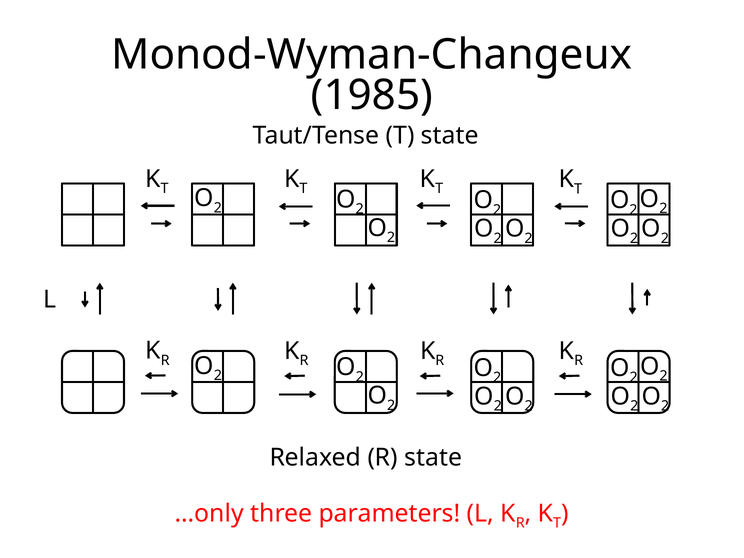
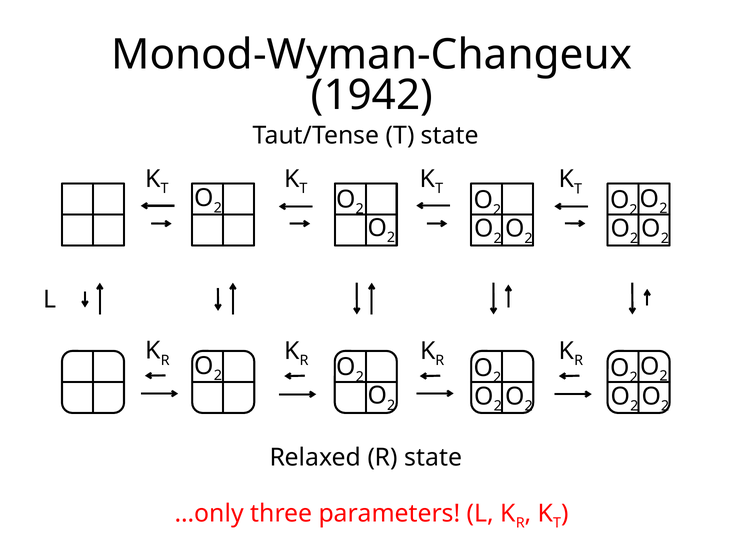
1985: 1985 -> 1942
